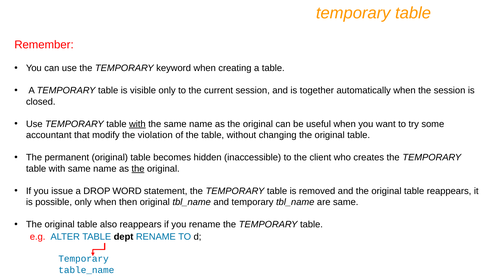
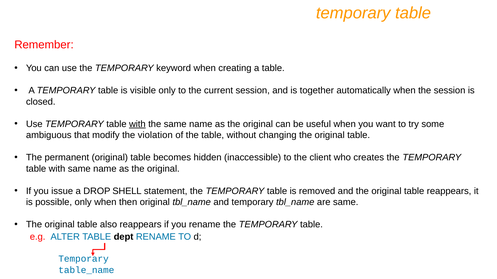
accountant: accountant -> ambiguous
the at (138, 169) underline: present -> none
WORD: WORD -> SHELL
